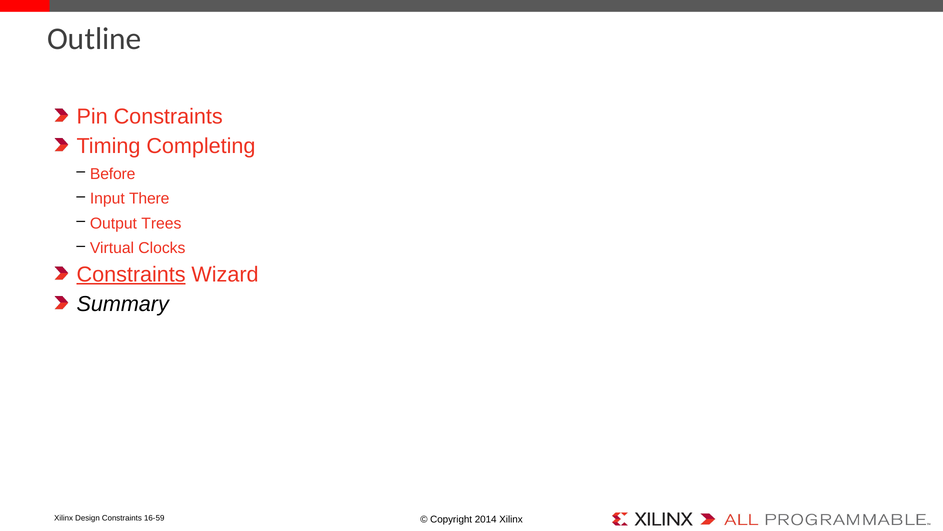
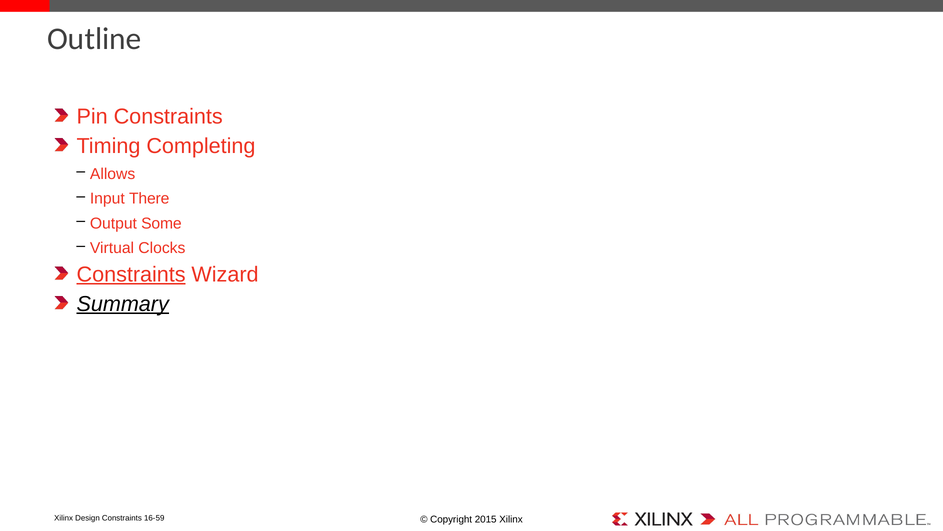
Before: Before -> Allows
Trees: Trees -> Some
Summary underline: none -> present
2014: 2014 -> 2015
